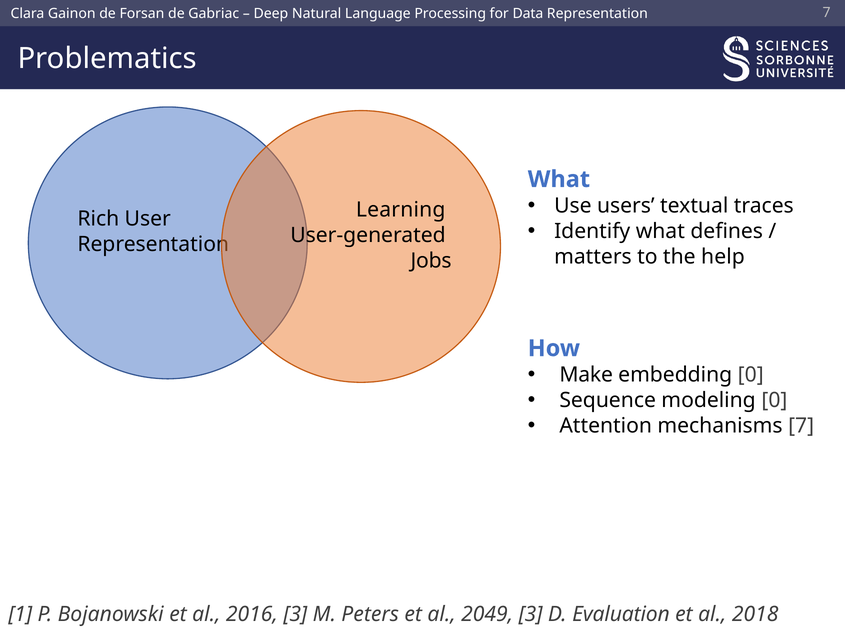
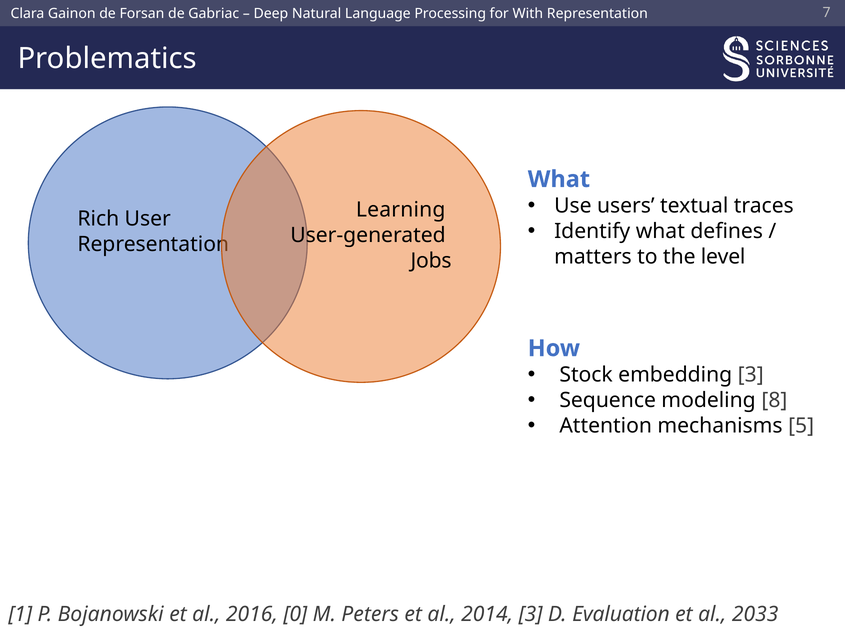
Data: Data -> With
help: help -> level
Make: Make -> Stock
embedding 0: 0 -> 3
modeling 0: 0 -> 8
mechanisms 7: 7 -> 5
2016 3: 3 -> 0
2049: 2049 -> 2014
2018: 2018 -> 2033
